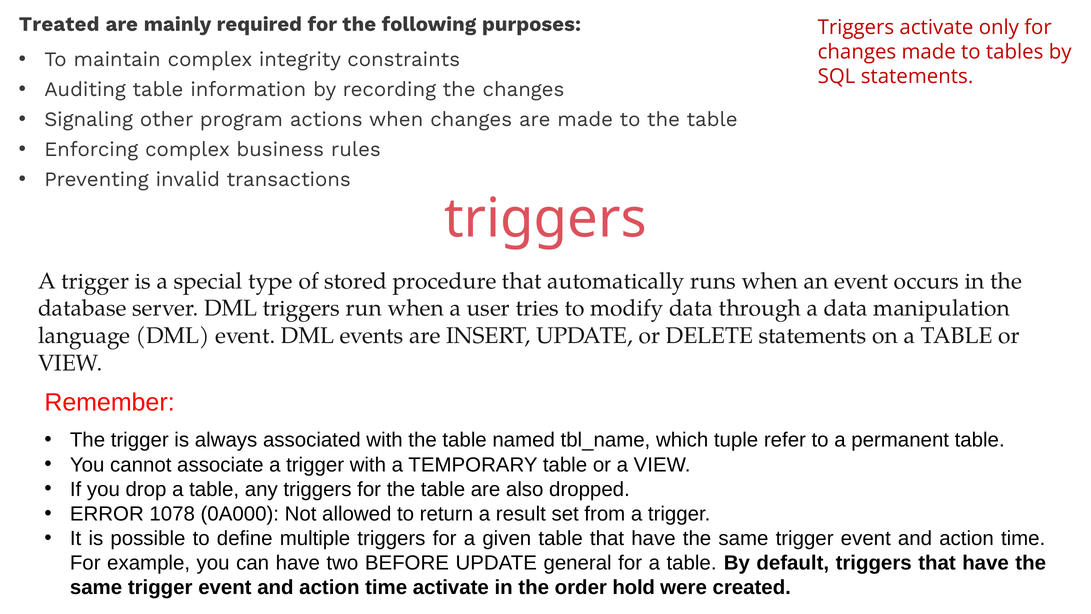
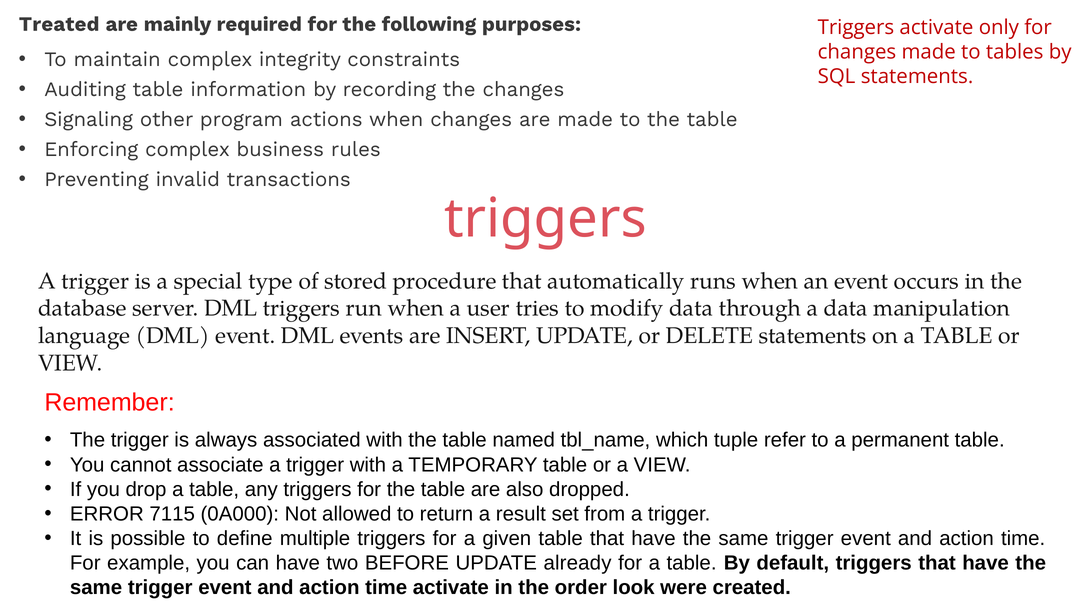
1078: 1078 -> 7115
general: general -> already
hold: hold -> look
